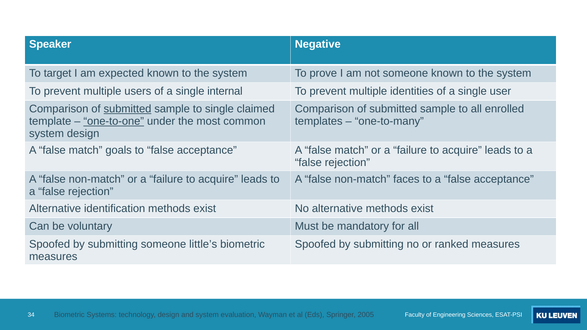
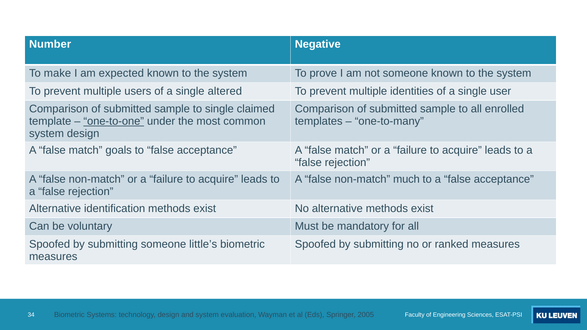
Speaker: Speaker -> Number
target: target -> make
internal: internal -> altered
submitted at (127, 109) underline: present -> none
faces: faces -> much
